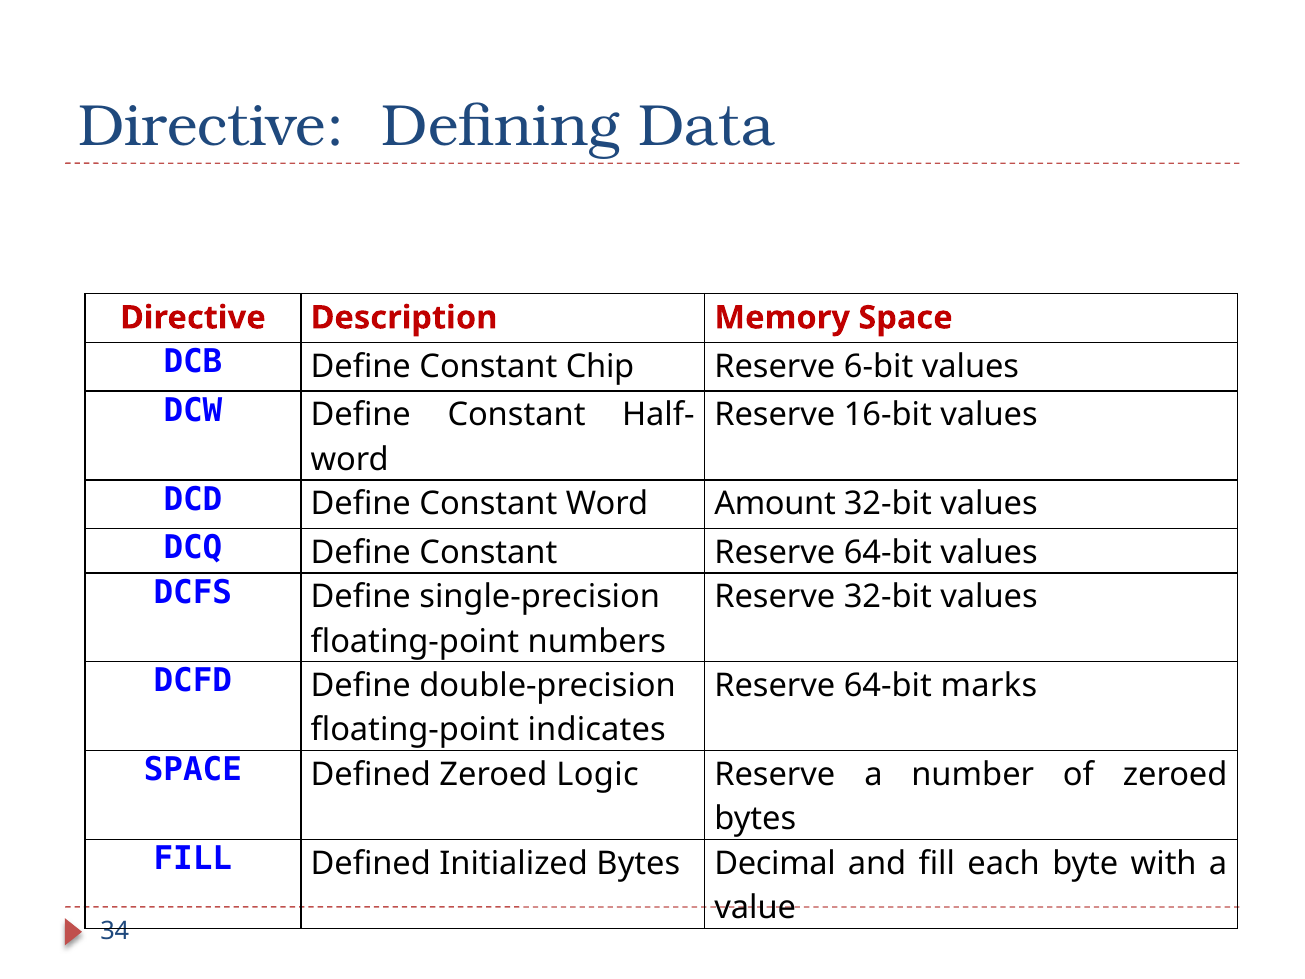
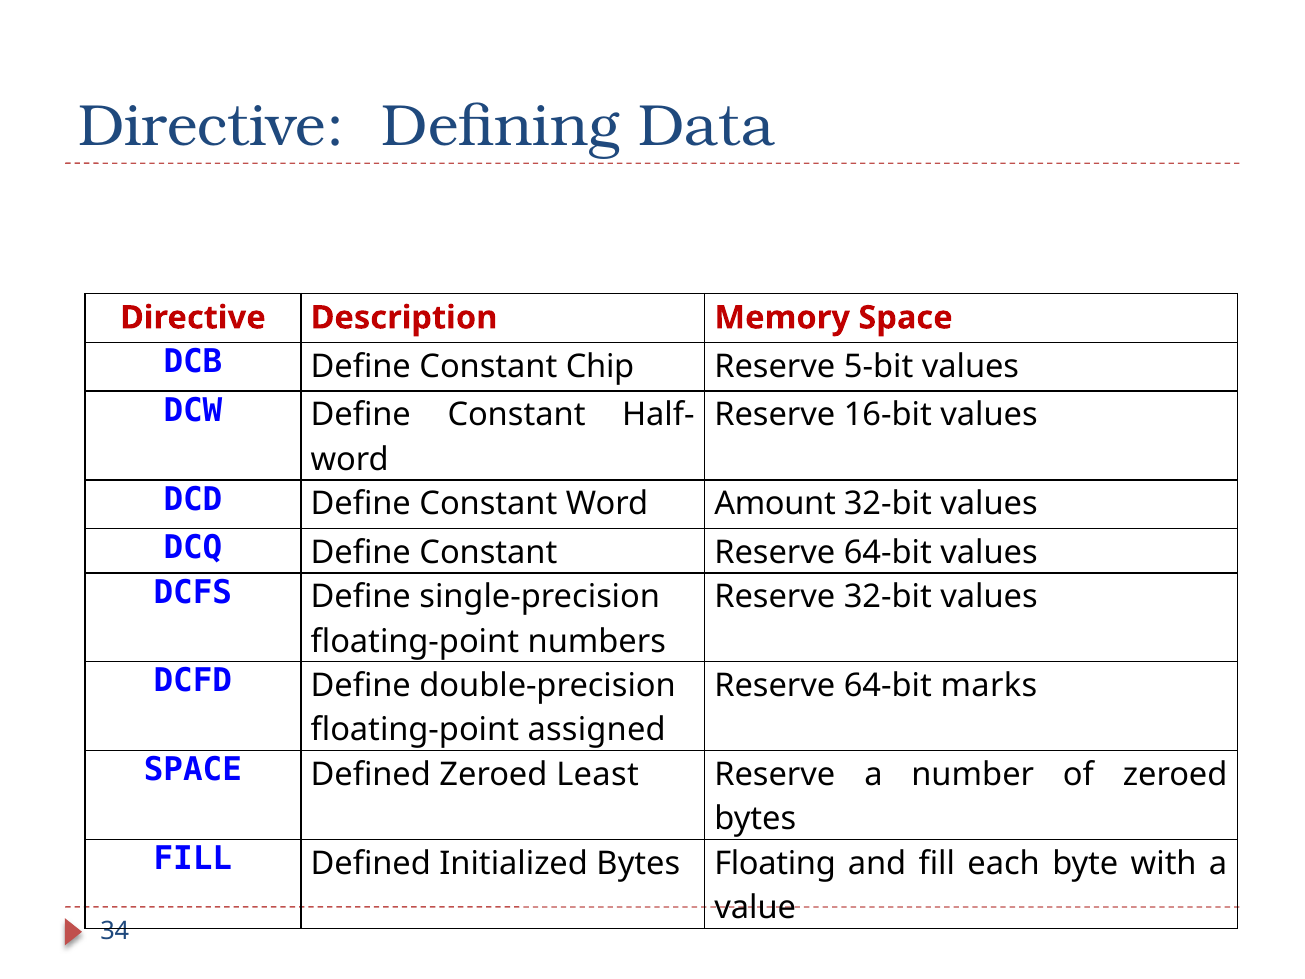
6-bit: 6-bit -> 5-bit
indicates: indicates -> assigned
Logic: Logic -> Least
Decimal: Decimal -> Floating
